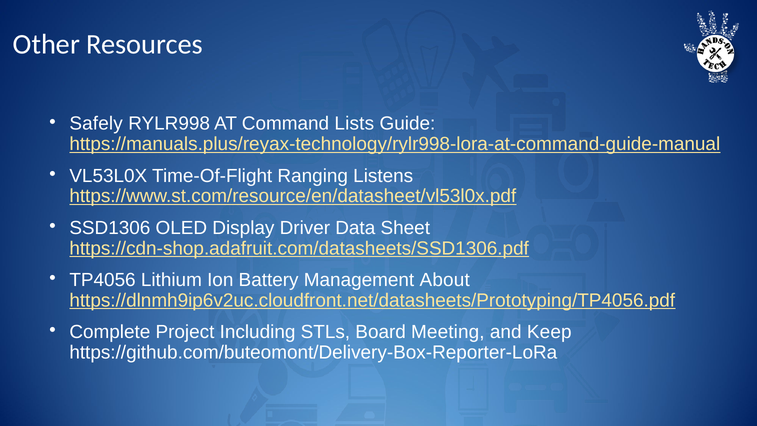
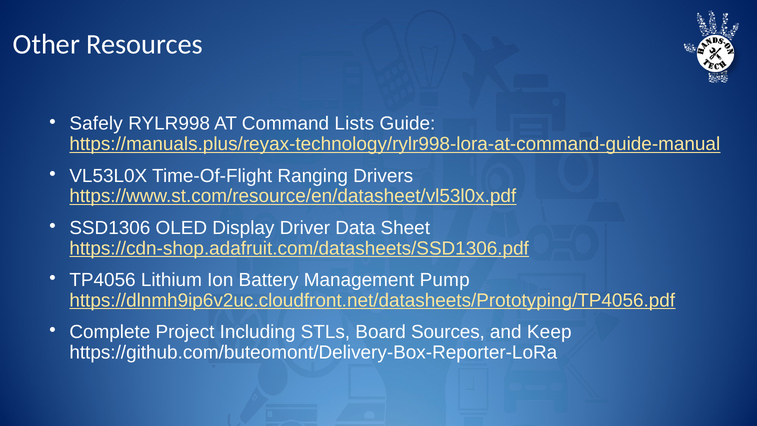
Listens: Listens -> Drivers
About: About -> Pump
Meeting: Meeting -> Sources
